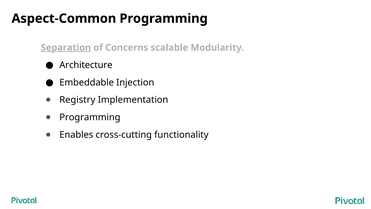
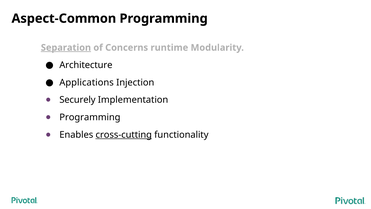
scalable: scalable -> runtime
Embeddable: Embeddable -> Applications
Registry: Registry -> Securely
cross-cutting underline: none -> present
